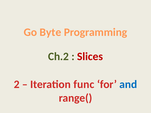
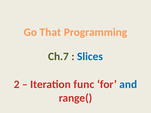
Byte: Byte -> That
Ch.2: Ch.2 -> Ch.7
Slices colour: red -> blue
